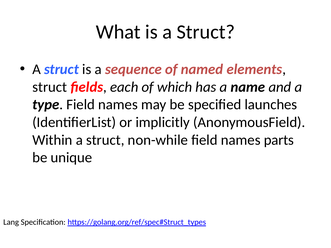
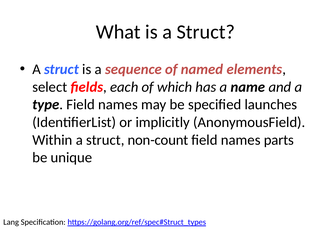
struct at (50, 87): struct -> select
non-while: non-while -> non-count
